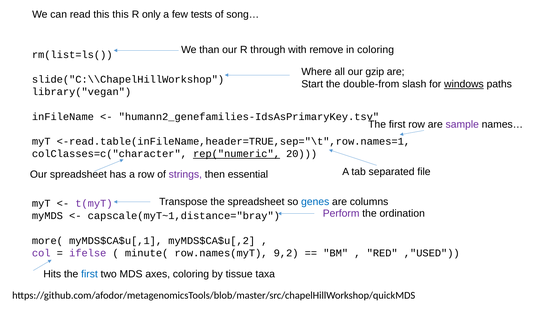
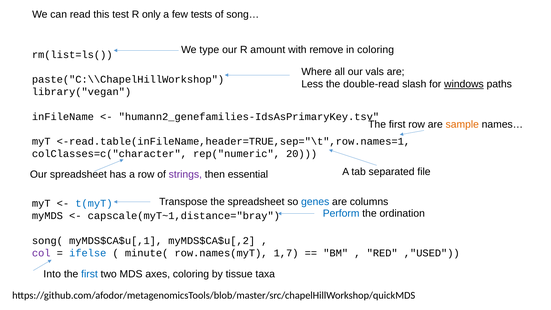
this this: this -> test
than: than -> type
through: through -> amount
gzip: gzip -> vals
slide("C:\\ChapelHillWorkshop: slide("C:\\ChapelHillWorkshop -> paste("C:\\ChapelHillWorkshop
Start: Start -> Less
double-from: double-from -> double-read
sample colour: purple -> orange
rep("numeric underline: present -> none
t(myT colour: purple -> blue
Perform colour: purple -> blue
more(: more( -> song(
ifelse colour: purple -> blue
9,2: 9,2 -> 1,7
Hits: Hits -> Into
